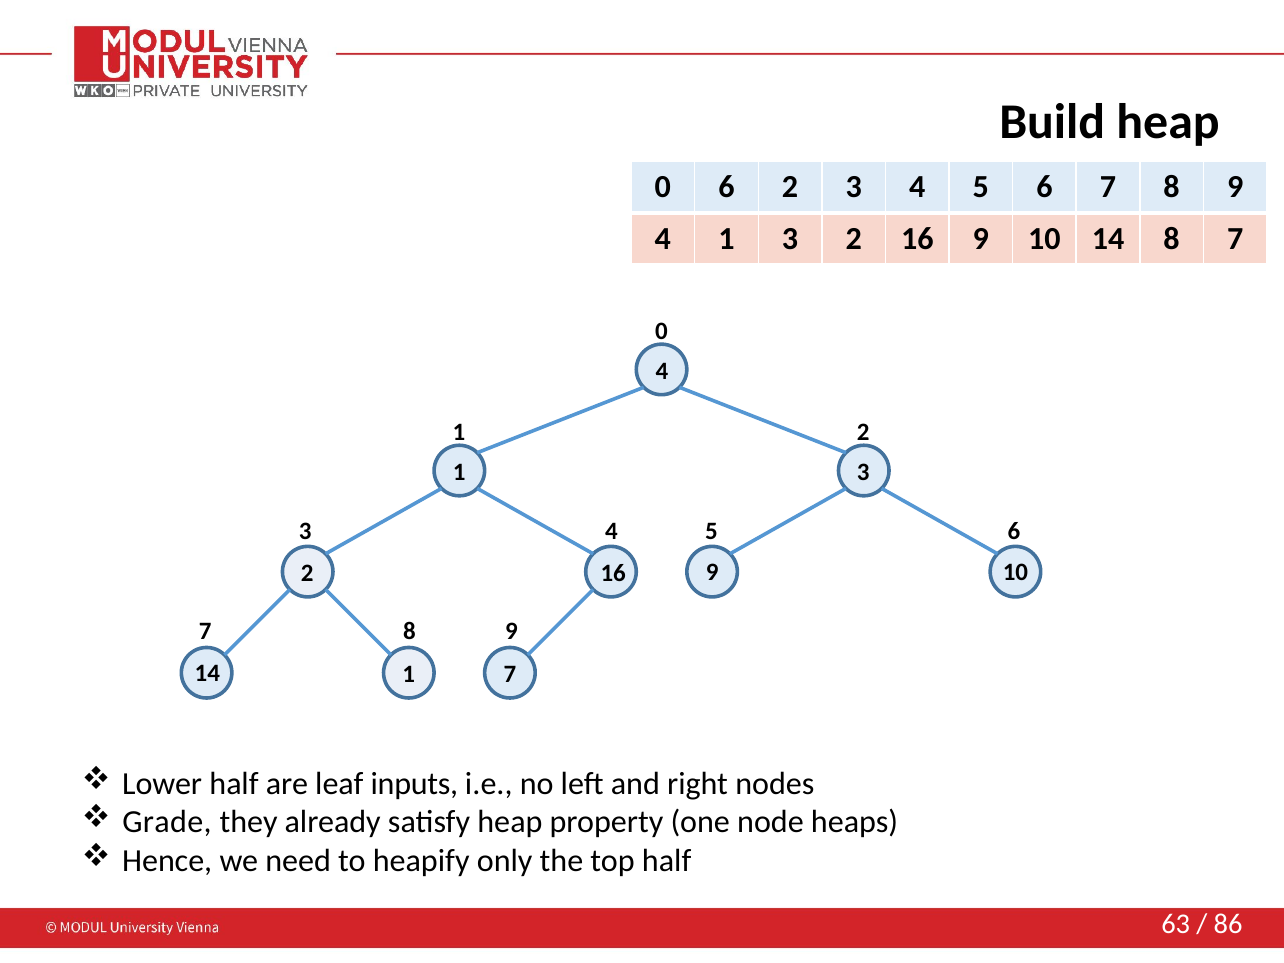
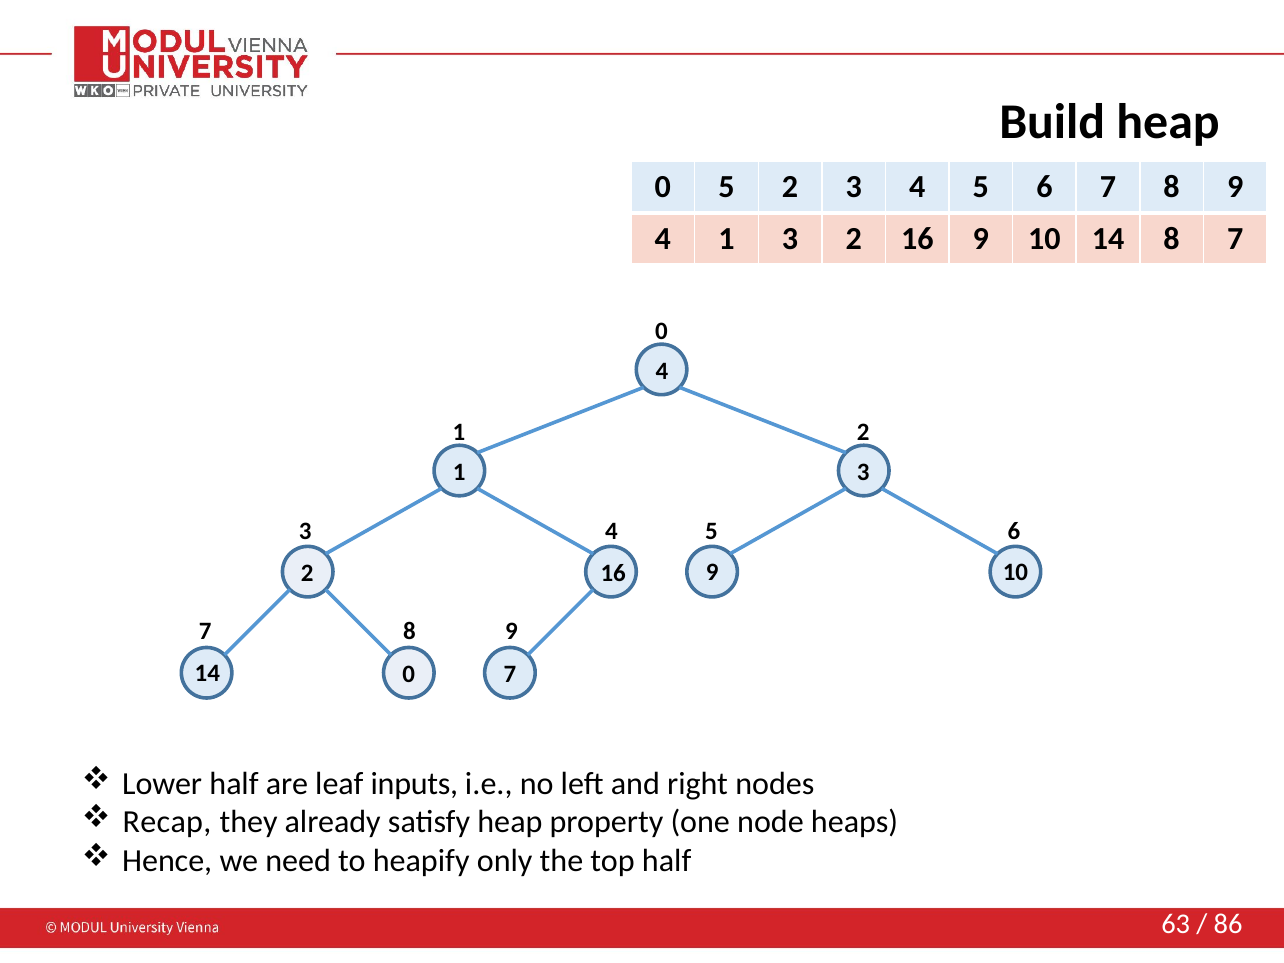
0 6: 6 -> 5
14 1: 1 -> 0
Grade: Grade -> Recap
